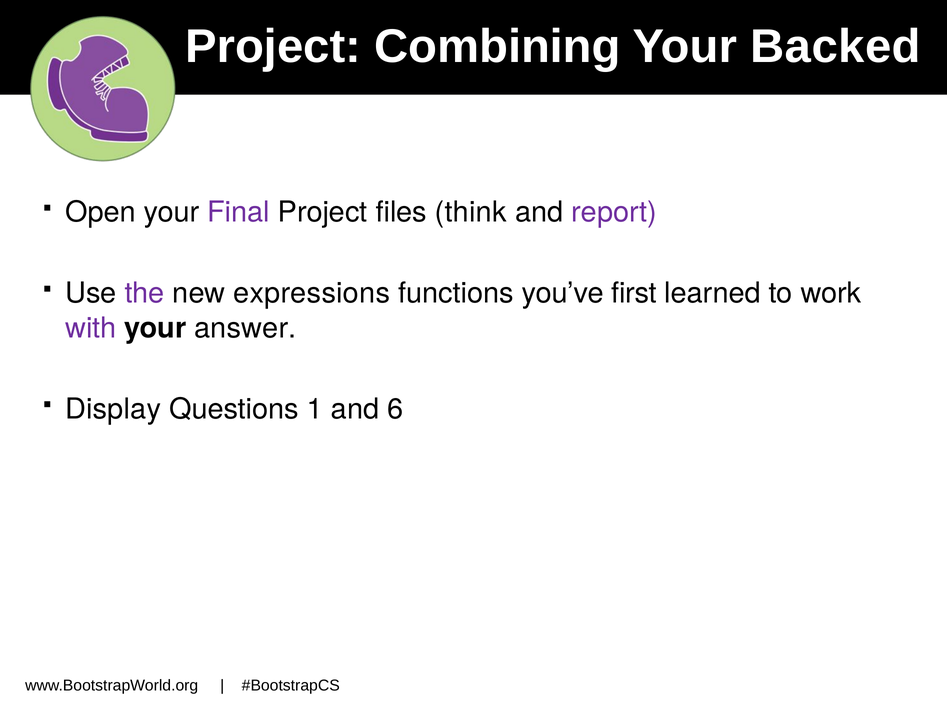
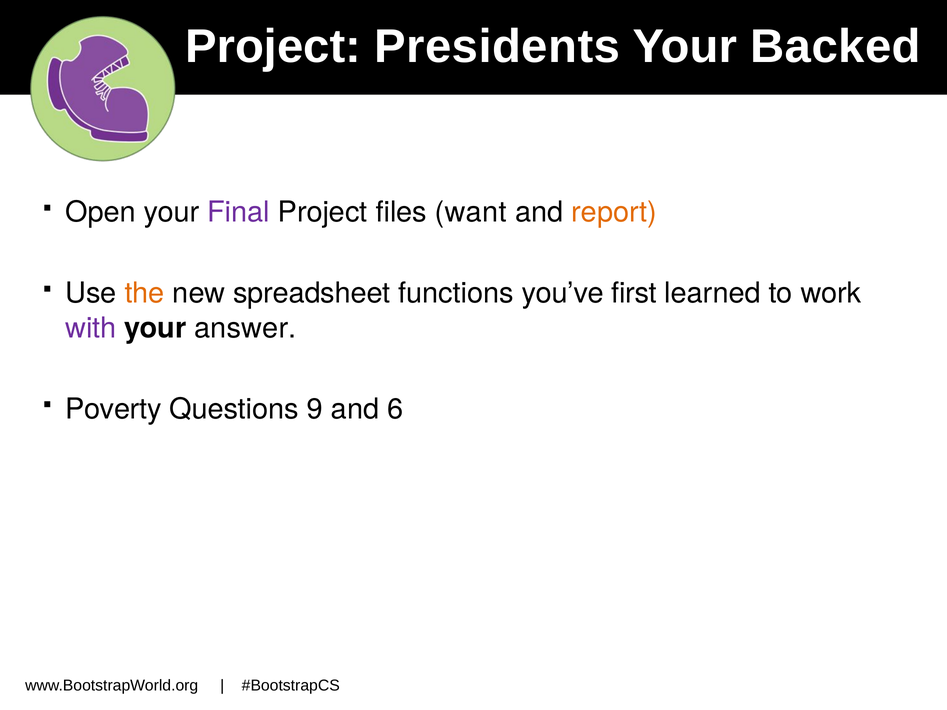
Combining: Combining -> Presidents
think: think -> want
report colour: purple -> orange
the colour: purple -> orange
expressions: expressions -> spreadsheet
Display: Display -> Poverty
1: 1 -> 9
